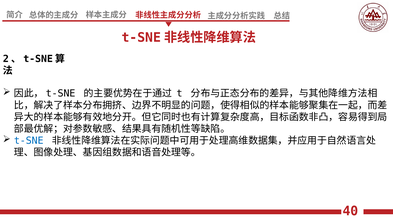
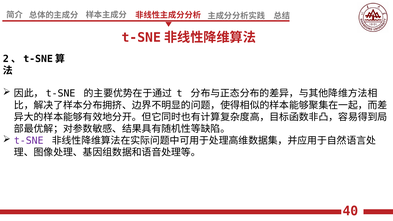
t-SNE colour: blue -> purple
